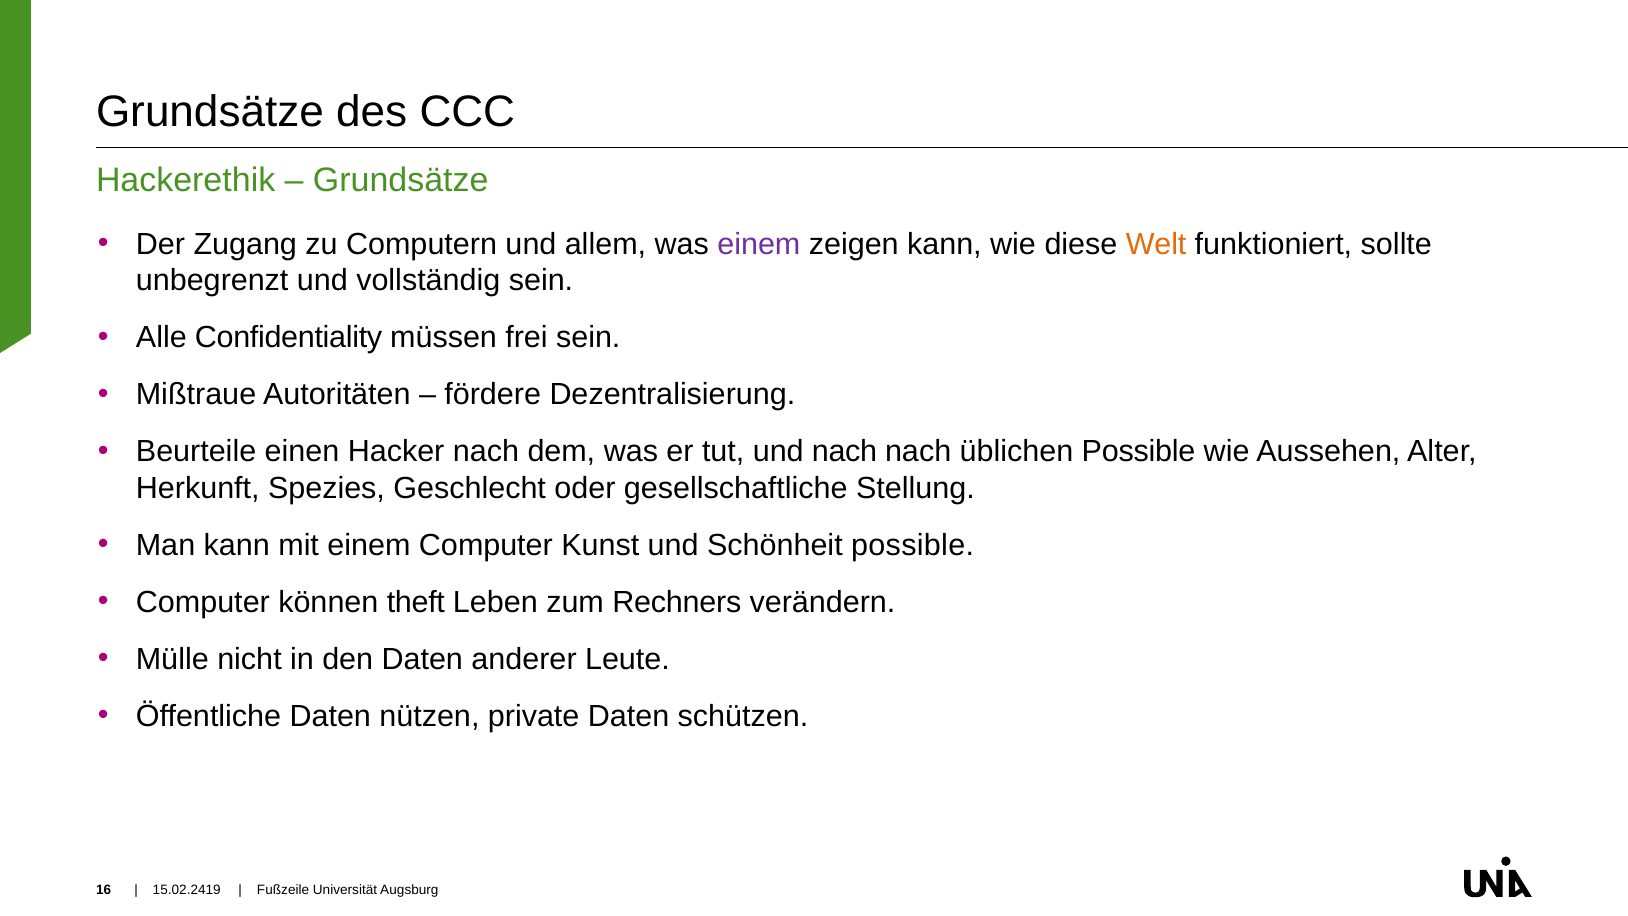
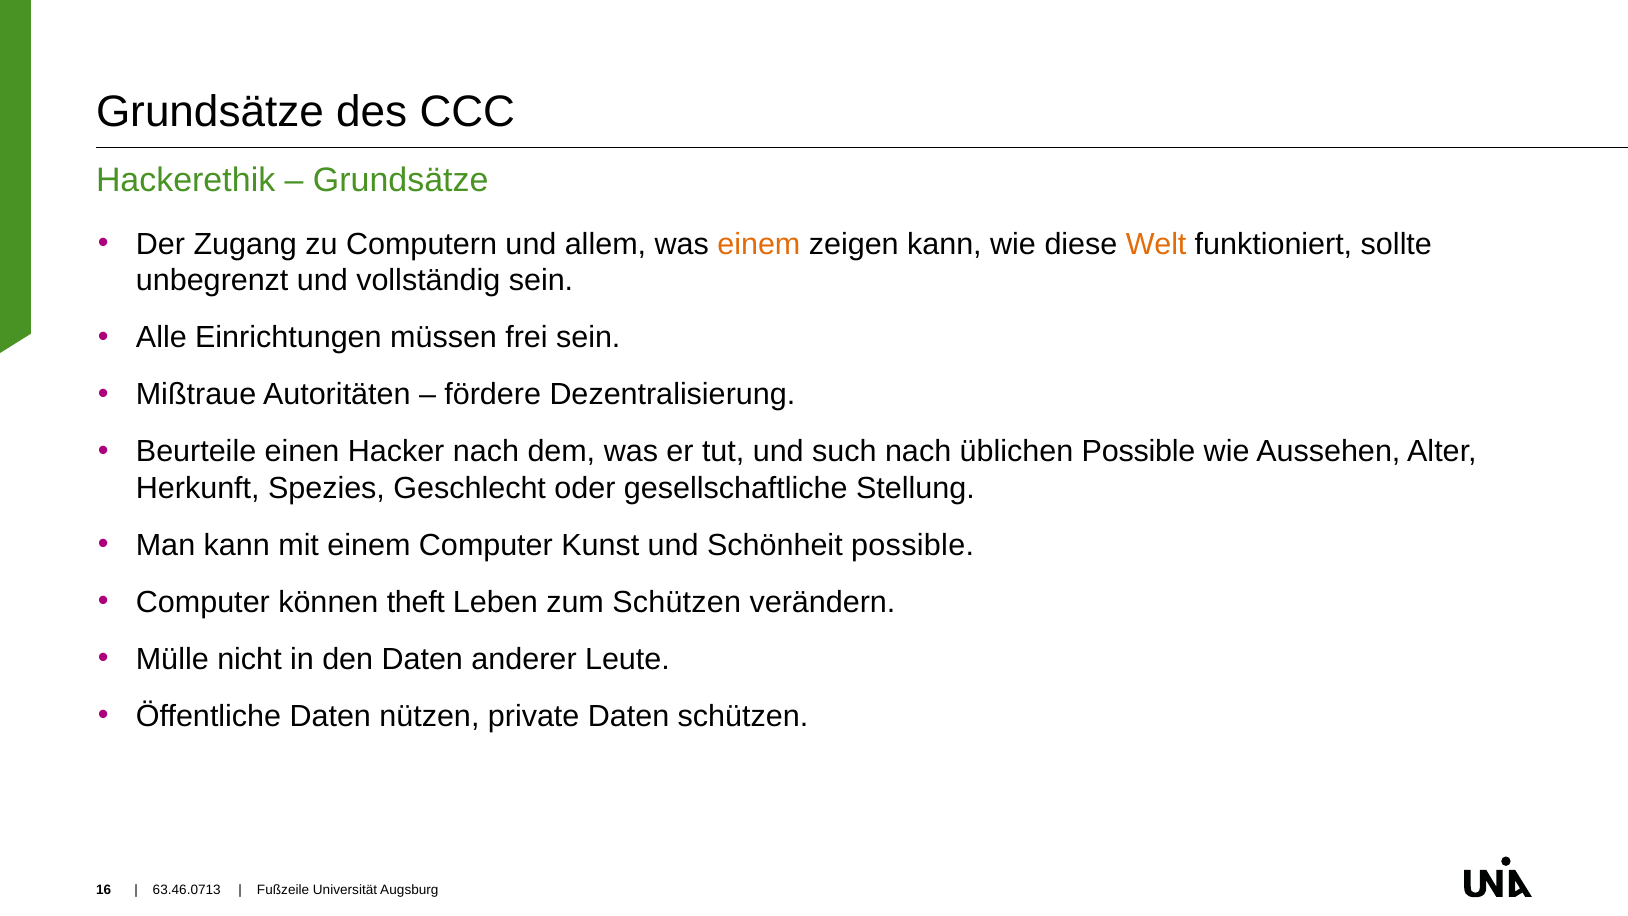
einem at (759, 244) colour: purple -> orange
Confidentiality: Confidentiality -> Einrichtungen
und nach: nach -> such
zum Rechners: Rechners -> Schützen
15.02.2419: 15.02.2419 -> 63.46.0713
